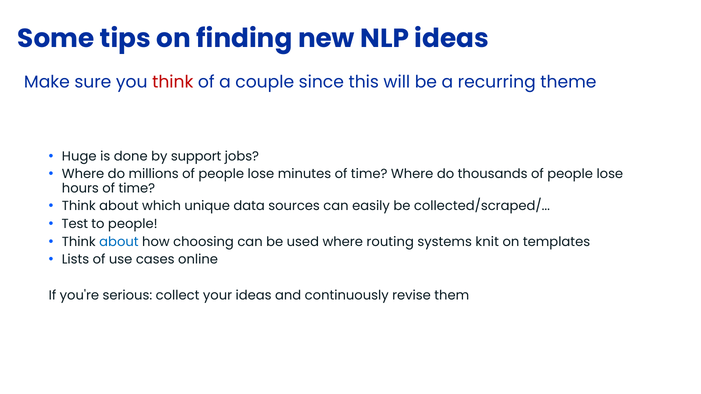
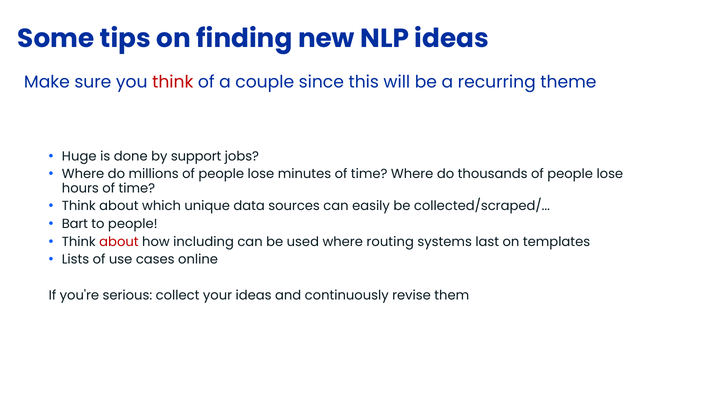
Test: Test -> Bart
about at (119, 242) colour: blue -> red
choosing: choosing -> including
knit: knit -> last
